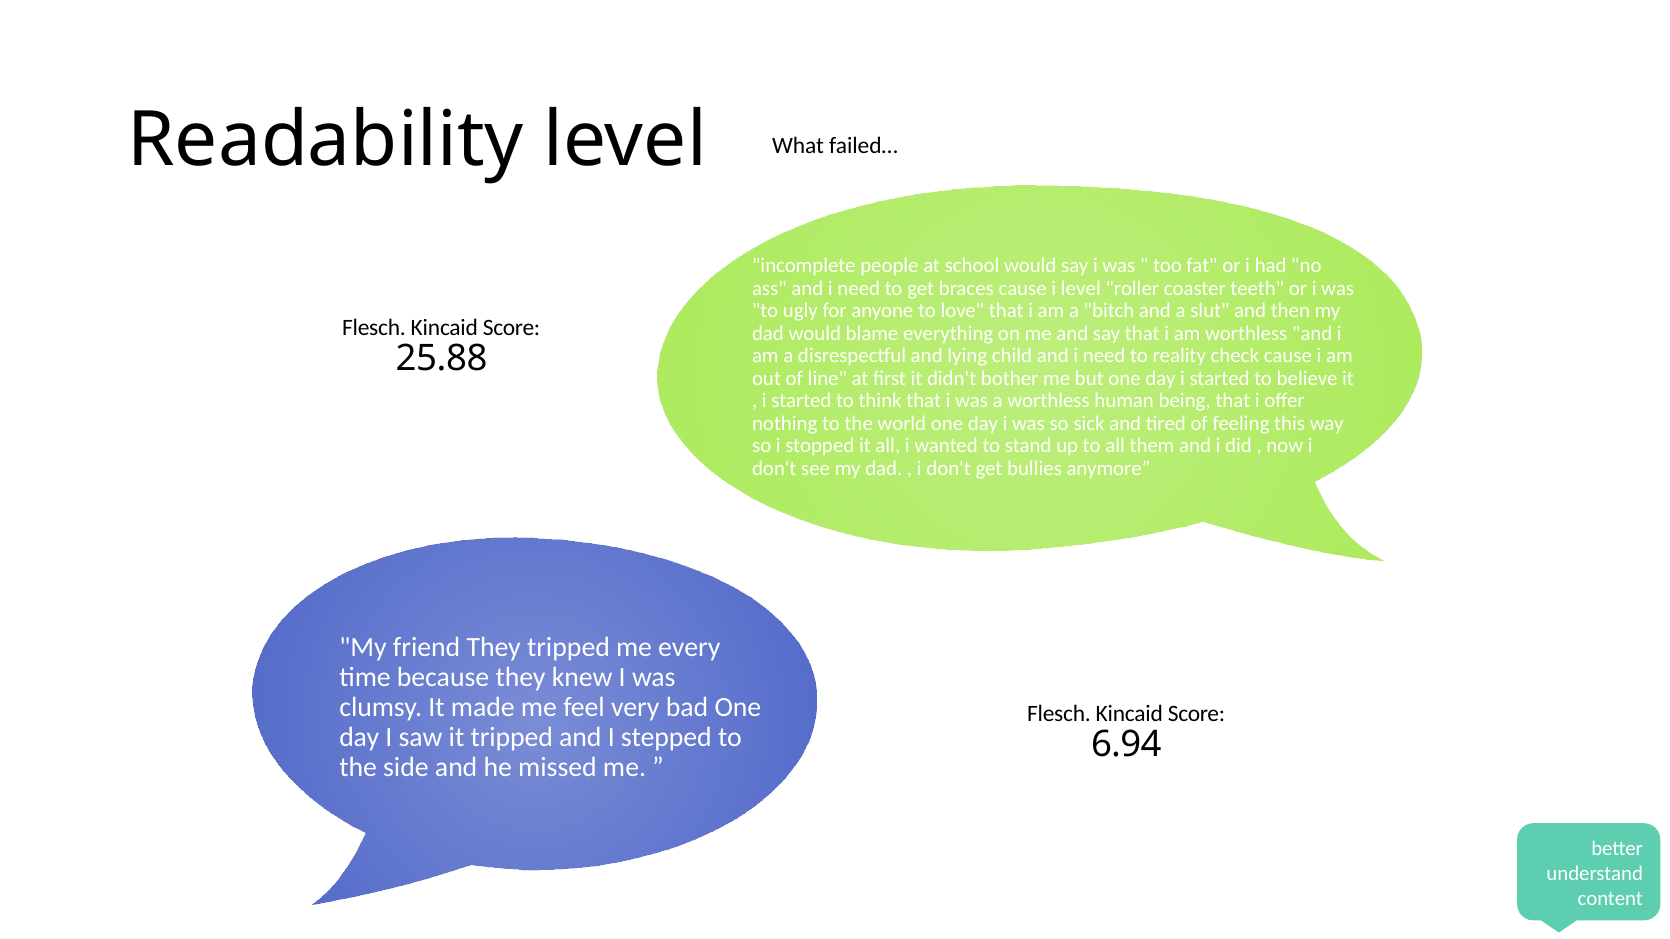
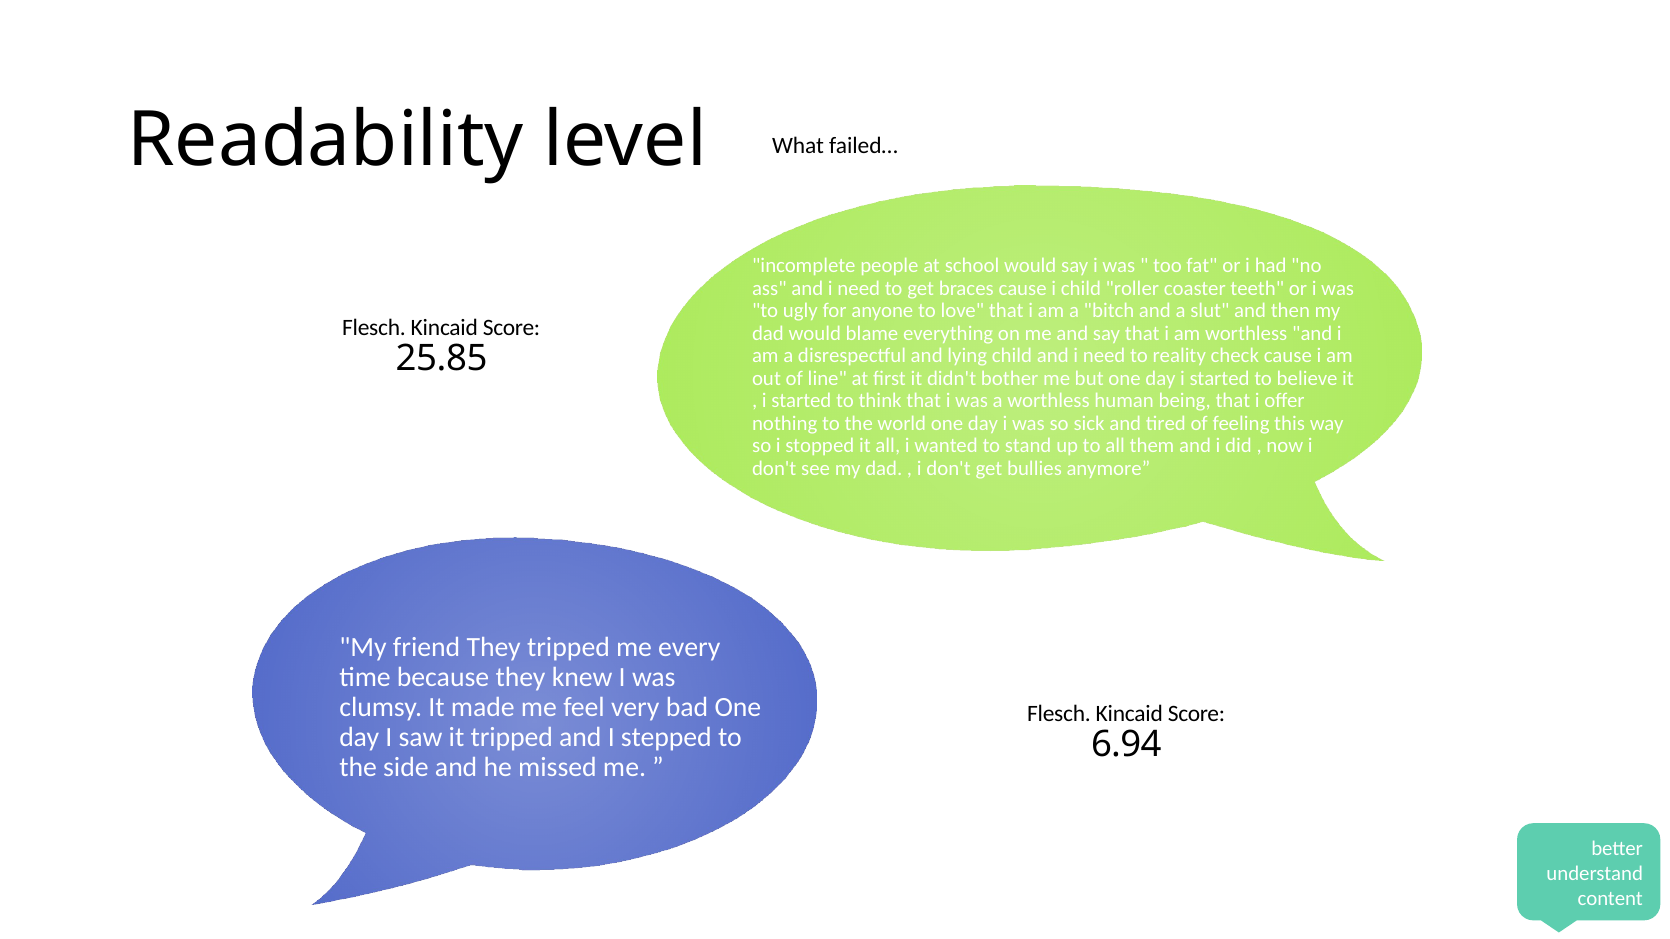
i level: level -> child
25.88: 25.88 -> 25.85
